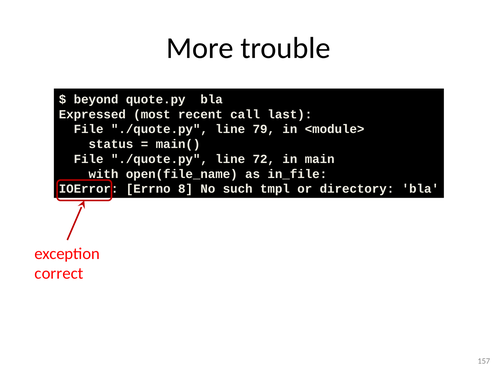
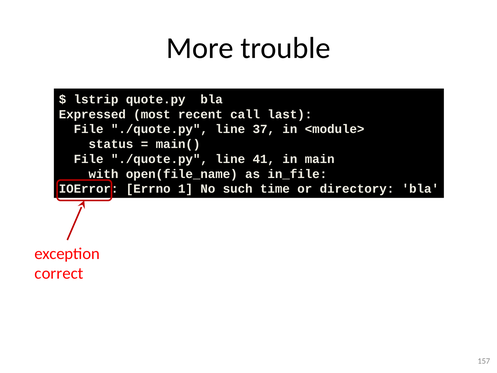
beyond: beyond -> lstrip
79: 79 -> 37
72: 72 -> 41
8: 8 -> 1
tmpl: tmpl -> time
